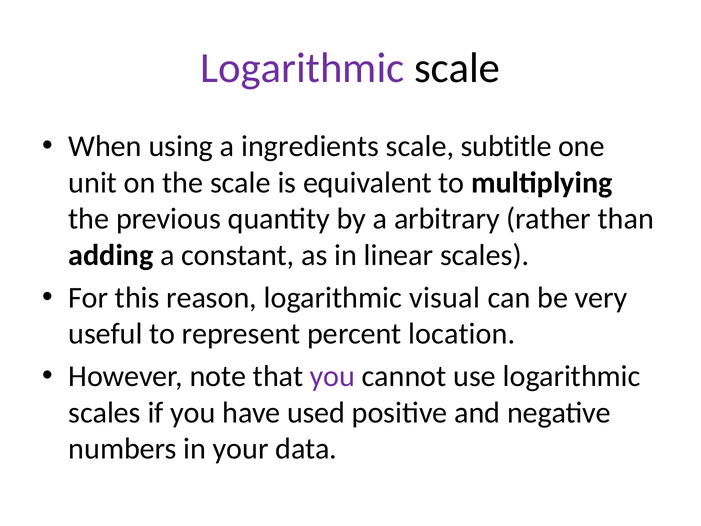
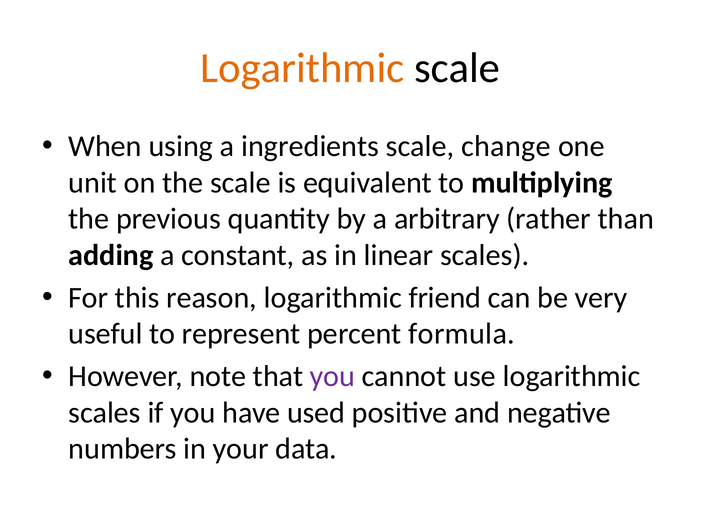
Logarithmic at (302, 68) colour: purple -> orange
subtitle: subtitle -> change
visual: visual -> friend
location: location -> formula
